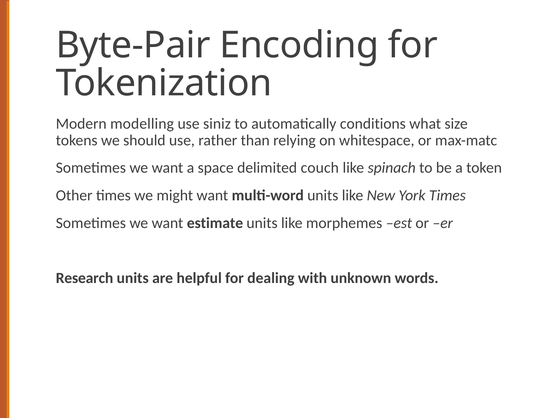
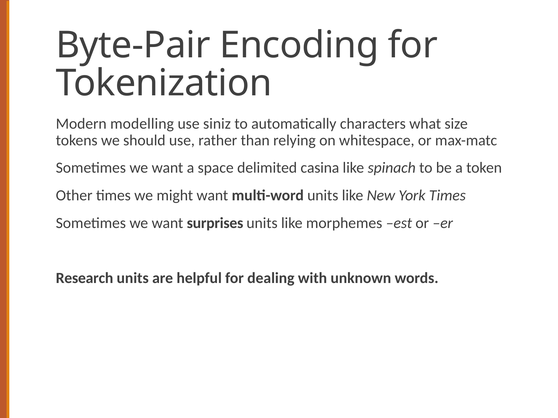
conditions: conditions -> characters
couch: couch -> casina
estimate: estimate -> surprises
